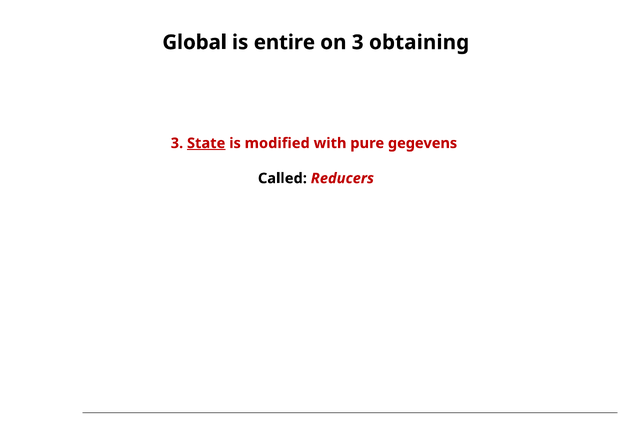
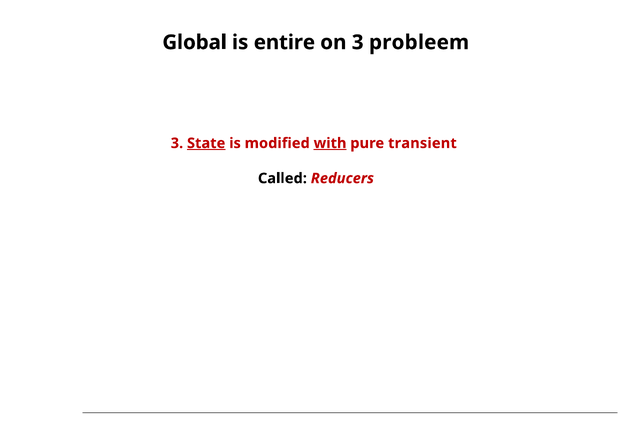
obtaining: obtaining -> probleem
with underline: none -> present
gegevens: gegevens -> transient
